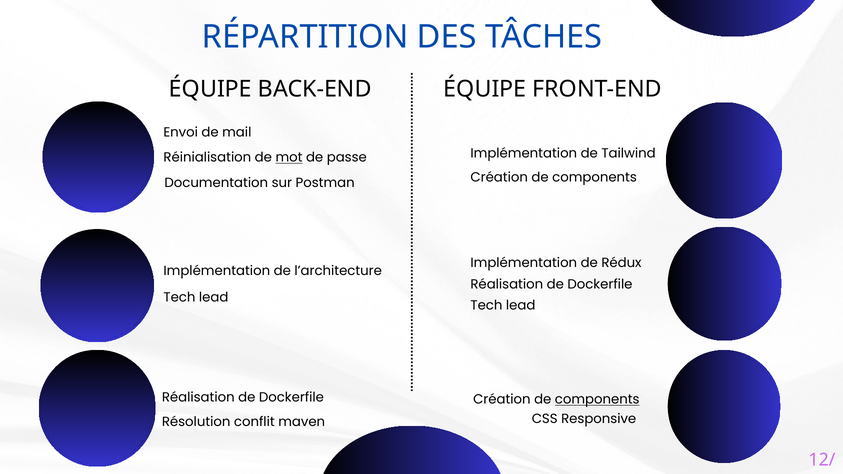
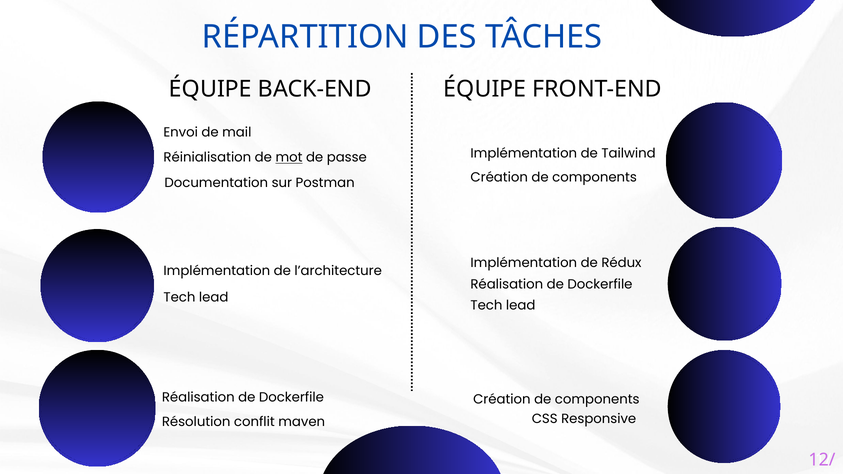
components at (597, 400) underline: present -> none
